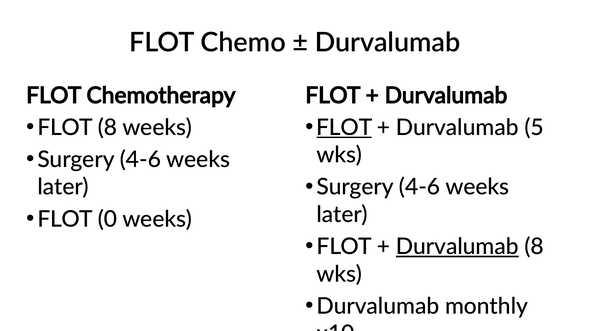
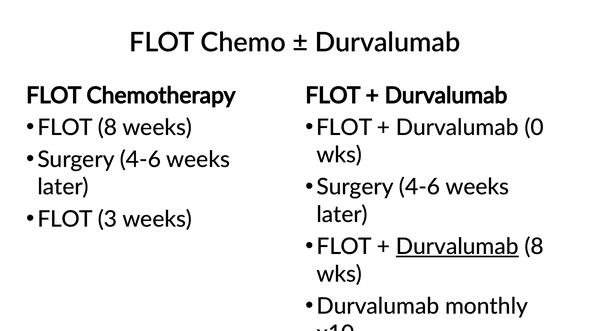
FLOT at (344, 128) underline: present -> none
5: 5 -> 0
0: 0 -> 3
